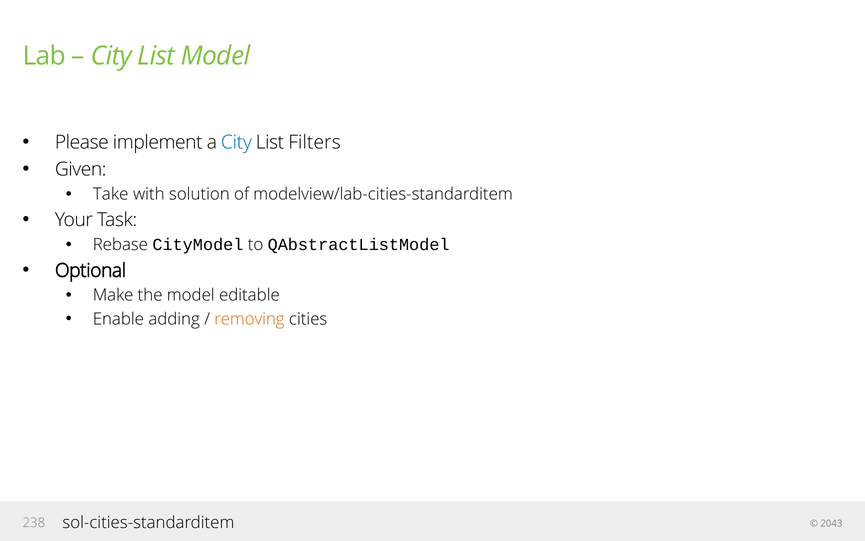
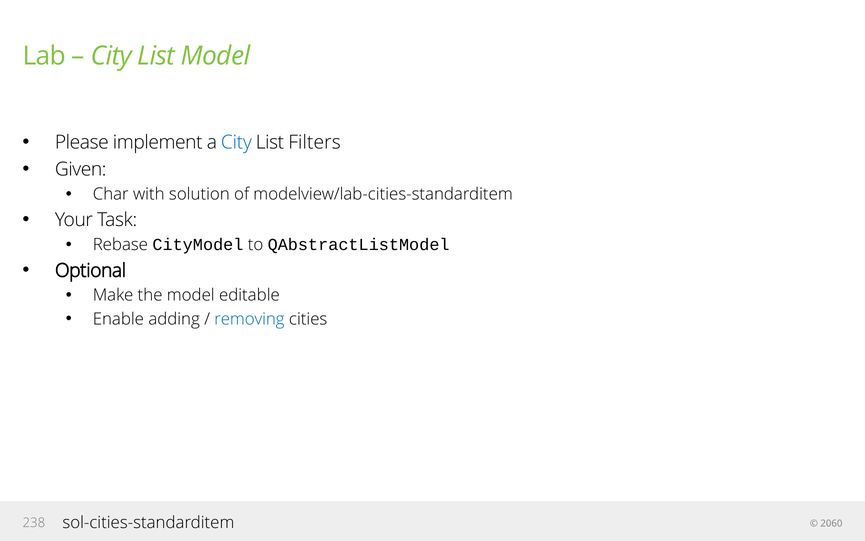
Take: Take -> Char
removing colour: orange -> blue
2043: 2043 -> 2060
